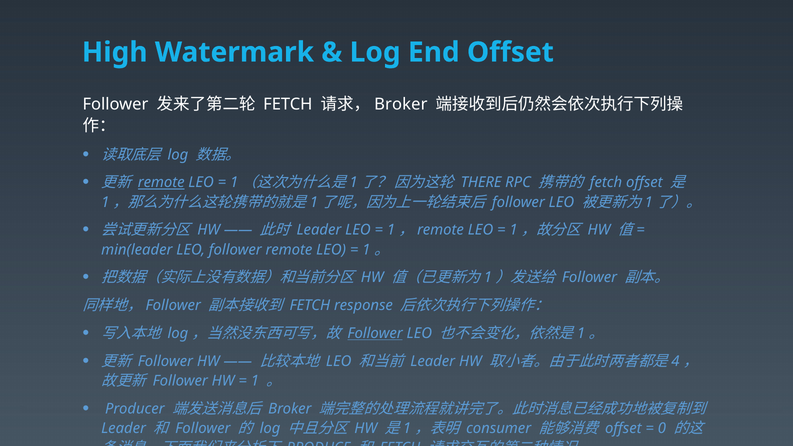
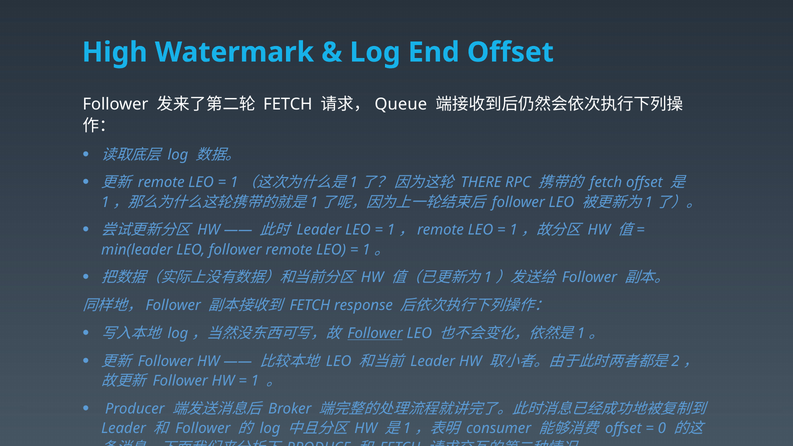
Broker at (401, 104): Broker -> Queue
remote at (161, 183) underline: present -> none
4: 4 -> 2
